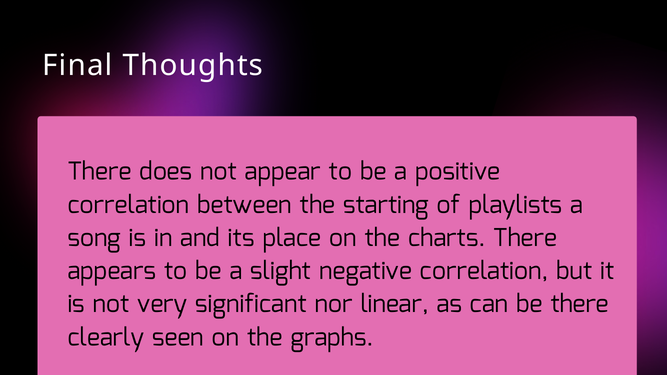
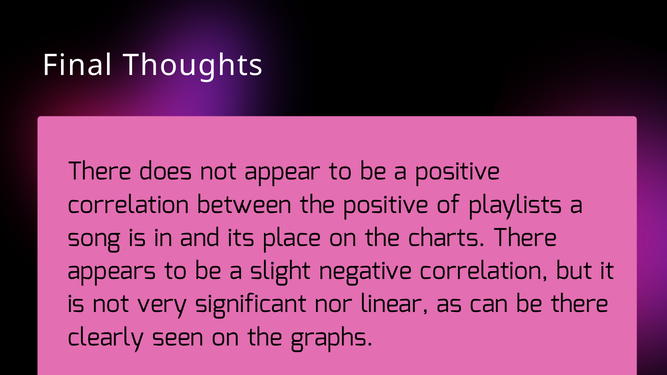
the starting: starting -> positive
